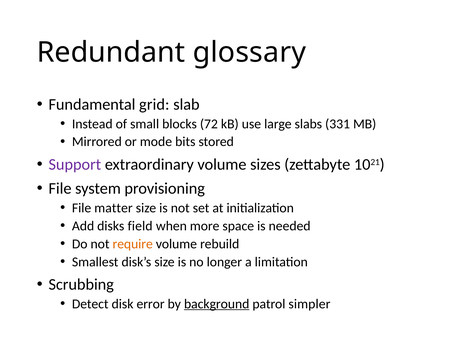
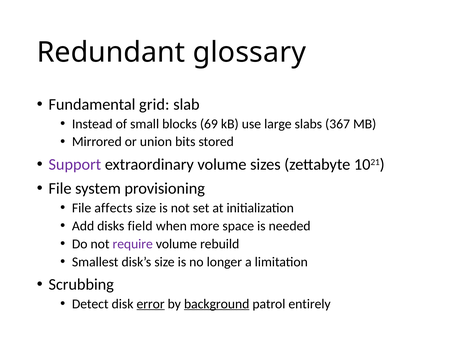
72: 72 -> 69
331: 331 -> 367
mode: mode -> union
matter: matter -> affects
require colour: orange -> purple
error underline: none -> present
simpler: simpler -> entirely
